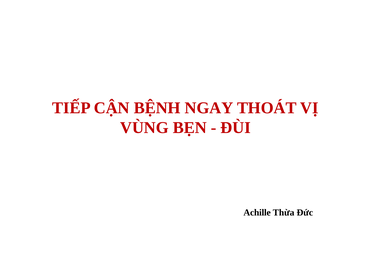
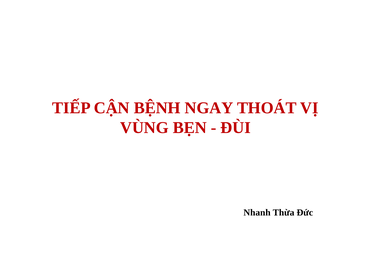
Achille: Achille -> Nhanh
